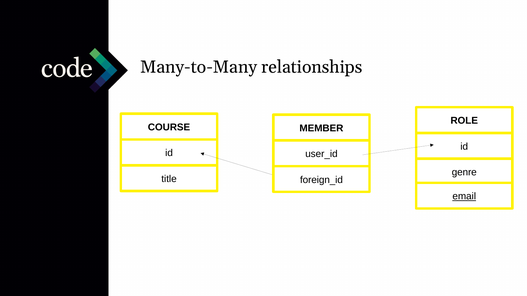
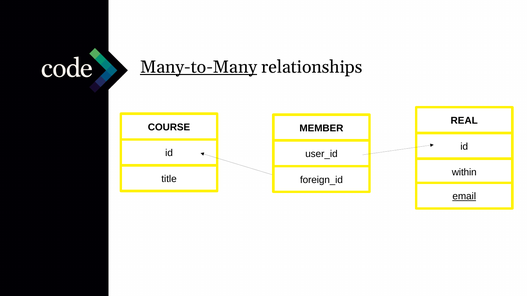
Many-to-Many underline: none -> present
ROLE: ROLE -> REAL
genre: genre -> within
